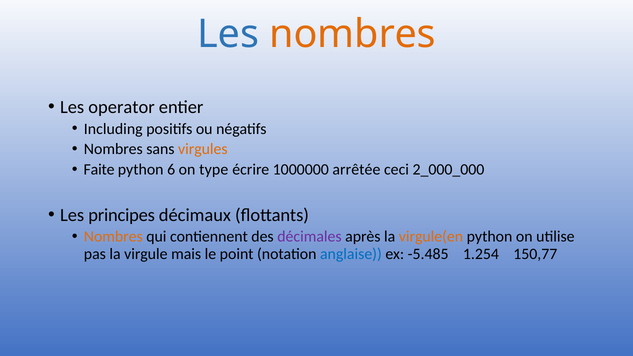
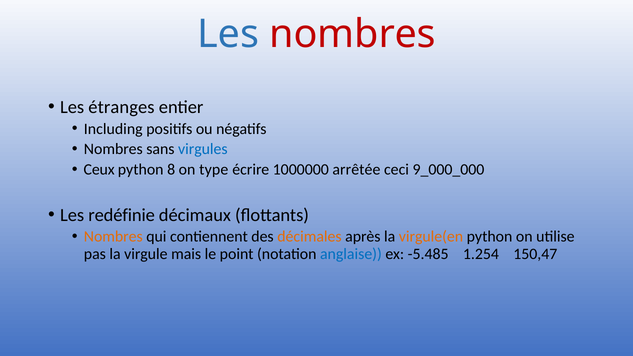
nombres at (353, 34) colour: orange -> red
operator: operator -> étranges
virgules colour: orange -> blue
Faite: Faite -> Ceux
6: 6 -> 8
2_000_000: 2_000_000 -> 9_000_000
principes: principes -> redéfinie
décimales colour: purple -> orange
150,77: 150,77 -> 150,47
